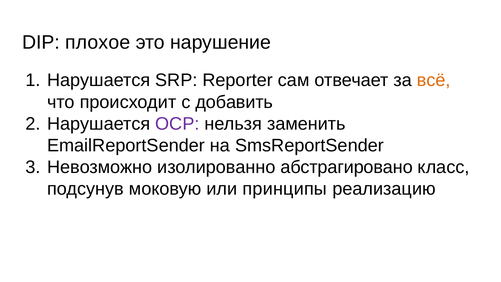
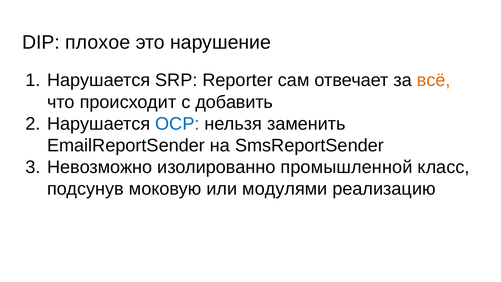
OCP colour: purple -> blue
абстрагировано: абстрагировано -> промышленной
принципы: принципы -> модулями
